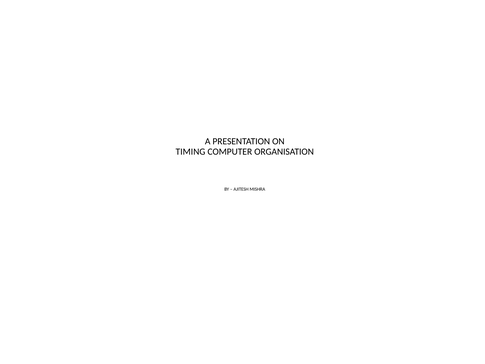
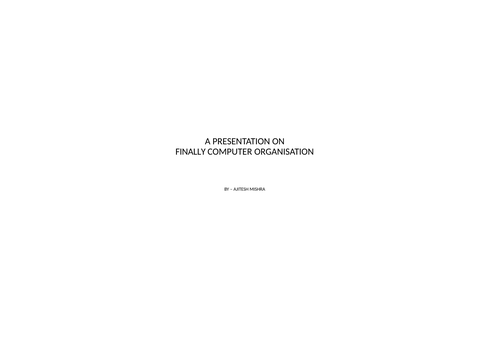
TIMING: TIMING -> FINALLY
